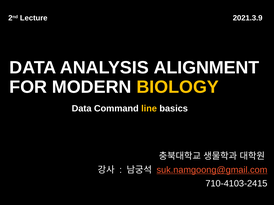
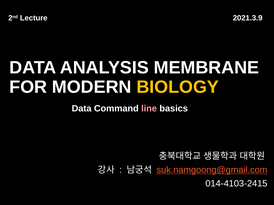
ALIGNMENT: ALIGNMENT -> MEMBRANE
line colour: yellow -> pink
710-4103-2415: 710-4103-2415 -> 014-4103-2415
